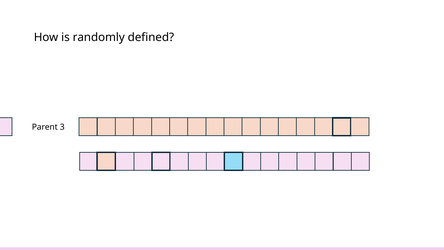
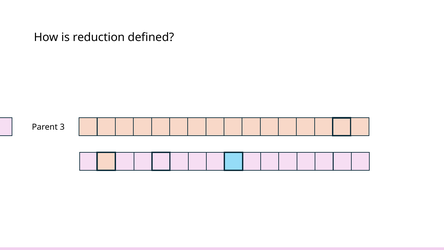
randomly: randomly -> reduction
